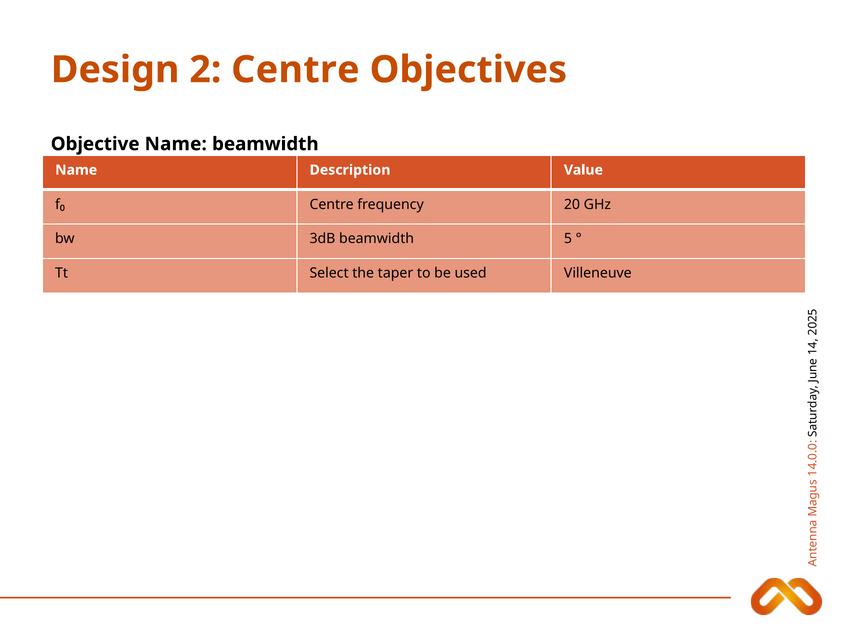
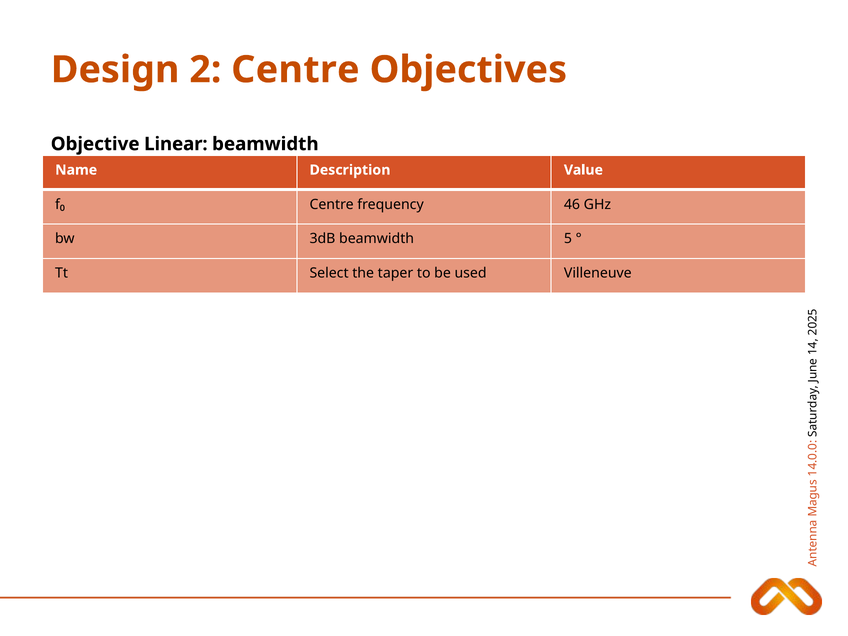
Objective Name: Name -> Linear
20: 20 -> 46
